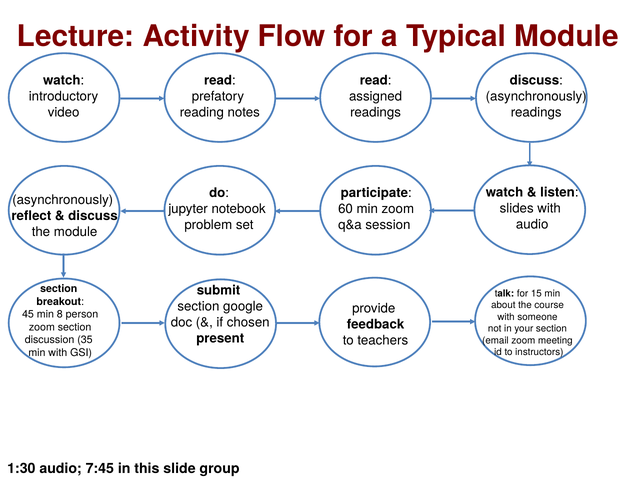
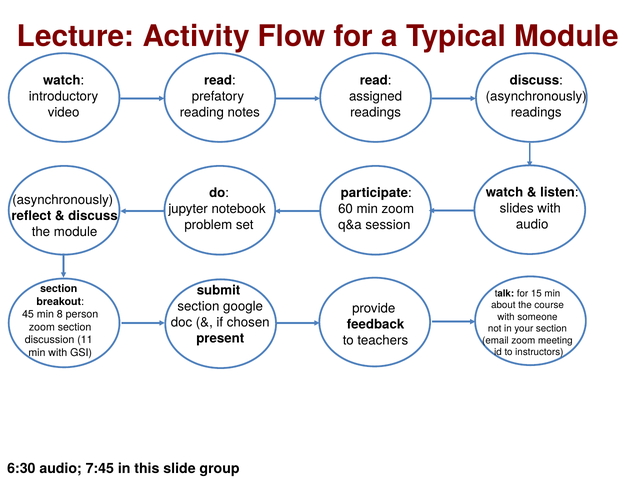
35: 35 -> 11
1:30: 1:30 -> 6:30
